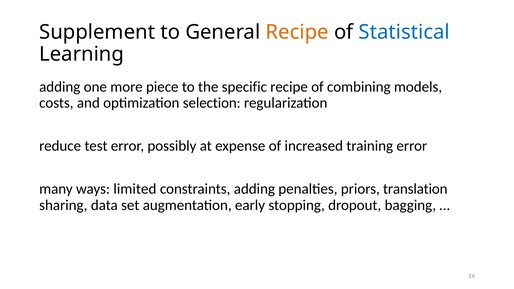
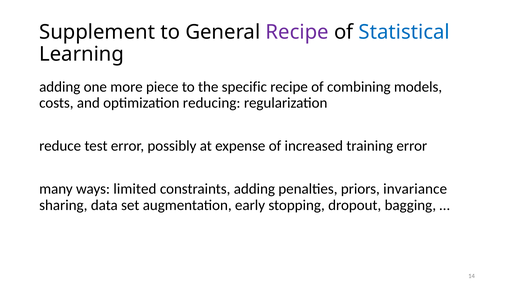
Recipe at (297, 32) colour: orange -> purple
selection: selection -> reducing
translation: translation -> invariance
